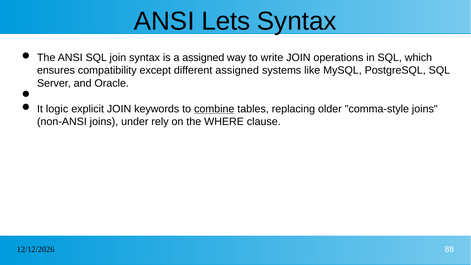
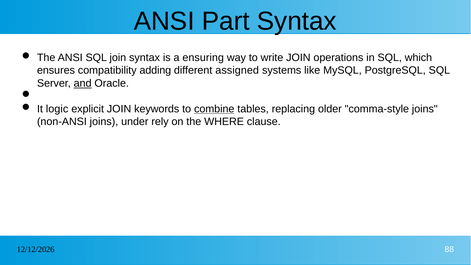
Lets: Lets -> Part
a assigned: assigned -> ensuring
except: except -> adding
and underline: none -> present
